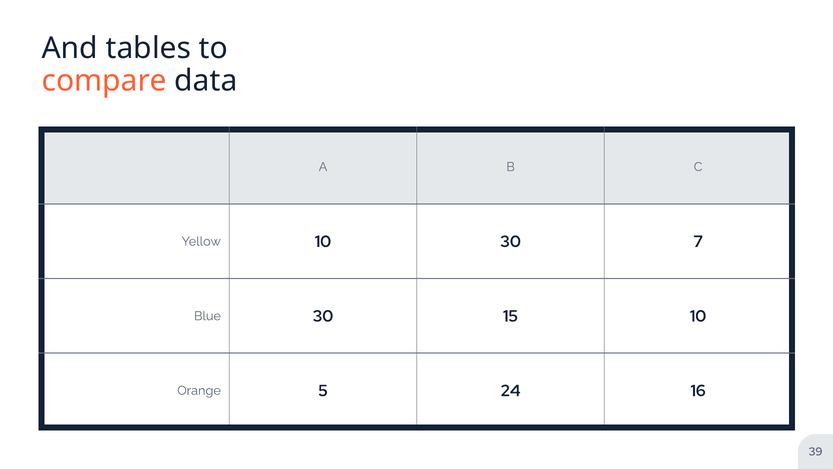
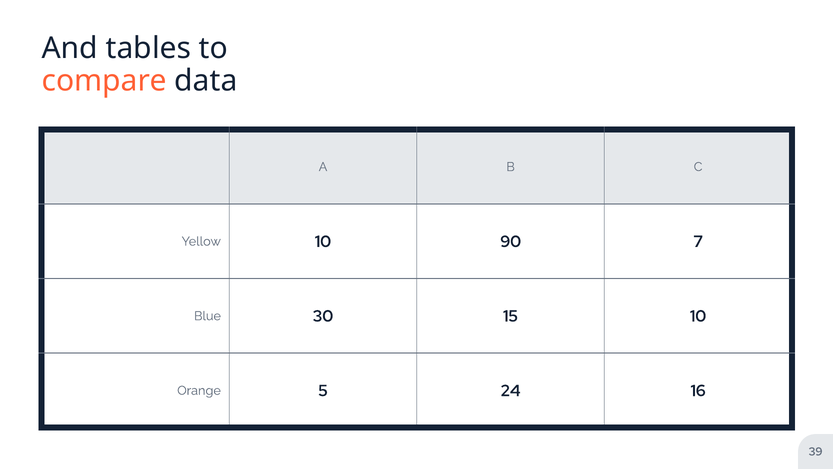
10 30: 30 -> 90
